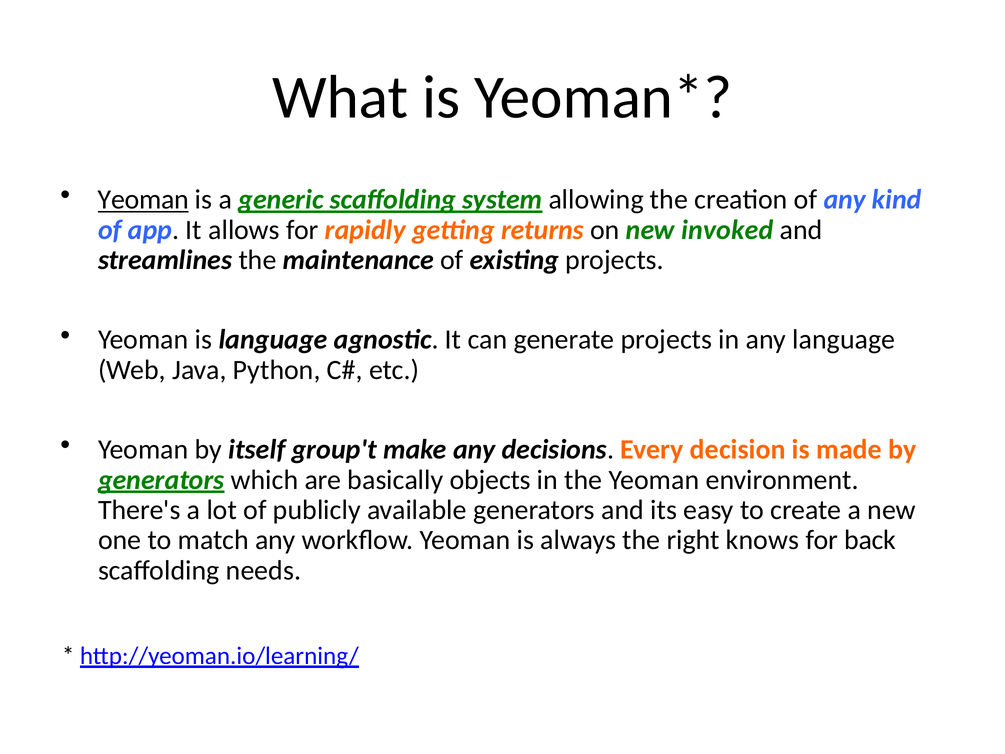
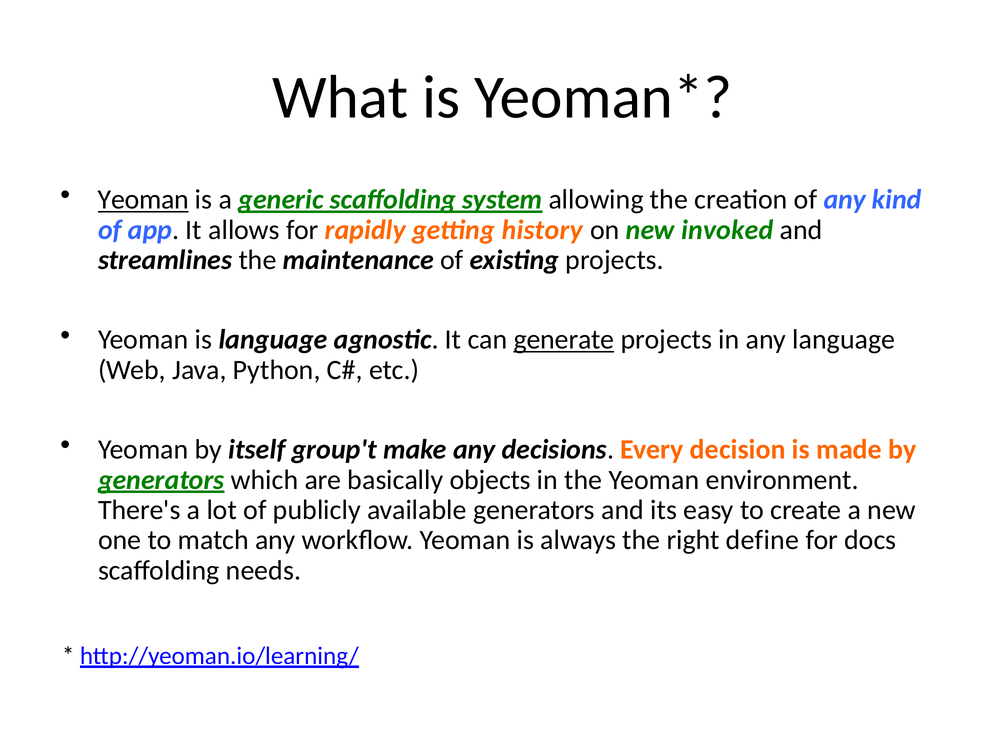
returns: returns -> history
generate underline: none -> present
knows: knows -> define
back: back -> docs
